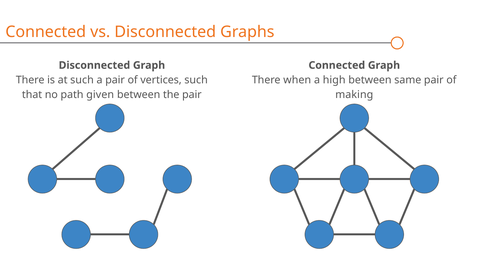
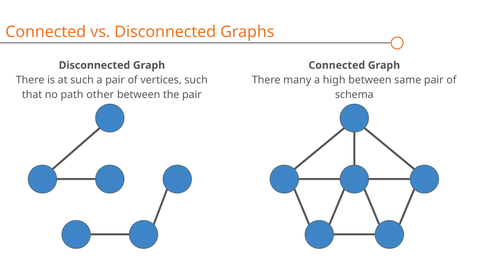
when: when -> many
given: given -> other
making: making -> schema
